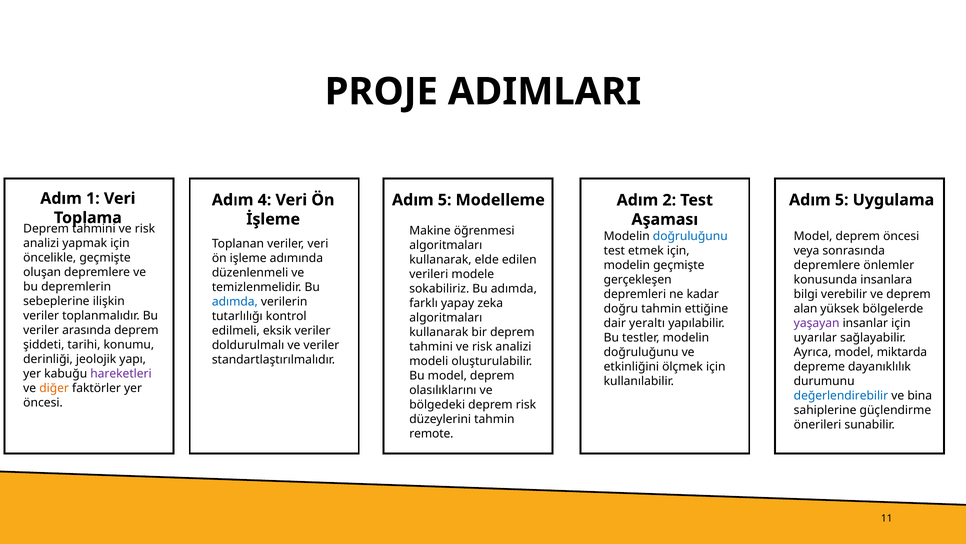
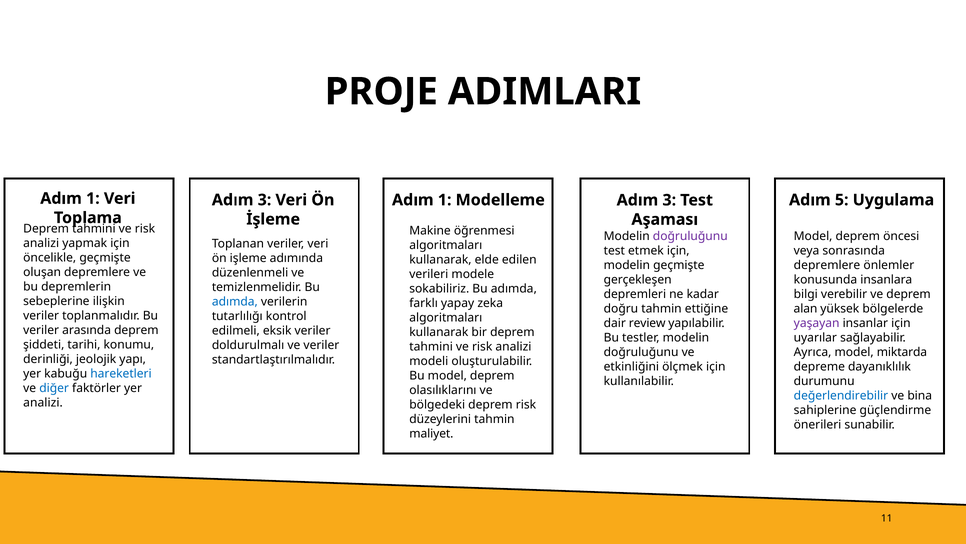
4 at (265, 200): 4 -> 3
5 at (445, 200): 5 -> 1
2 at (669, 200): 2 -> 3
doğruluğunu at (690, 236) colour: blue -> purple
yeraltı: yeraltı -> review
hareketleri colour: purple -> blue
diğer colour: orange -> blue
öncesi at (43, 402): öncesi -> analizi
remote: remote -> maliyet
